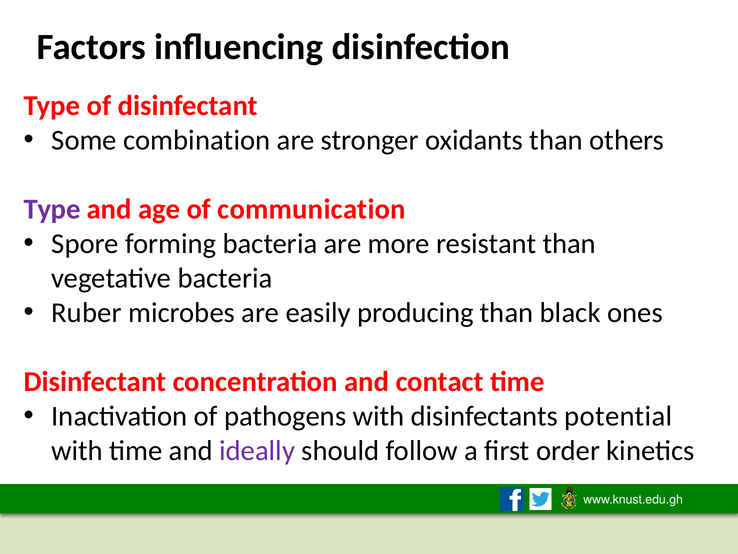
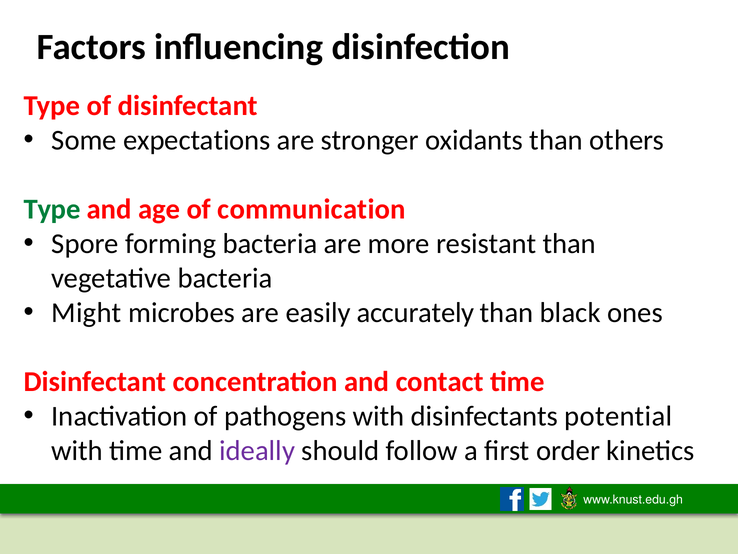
combination: combination -> expectations
Type at (52, 209) colour: purple -> green
Ruber: Ruber -> Might
producing: producing -> accurately
